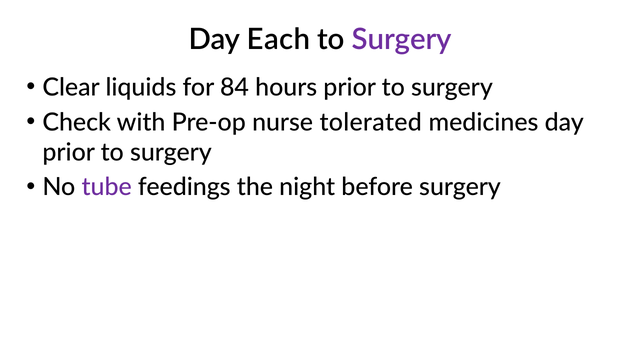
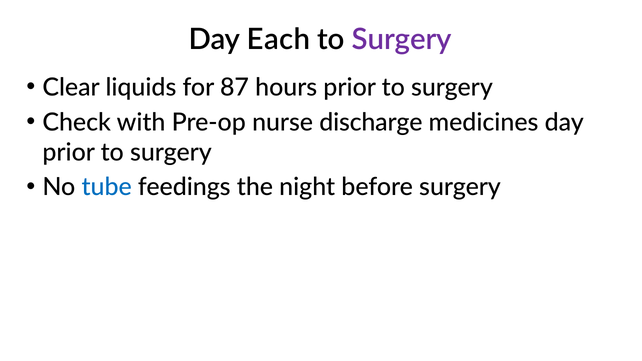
84: 84 -> 87
tolerated: tolerated -> discharge
tube colour: purple -> blue
